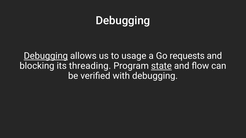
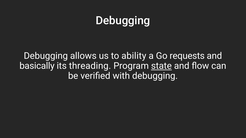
Debugging at (46, 56) underline: present -> none
usage: usage -> ability
blocking: blocking -> basically
